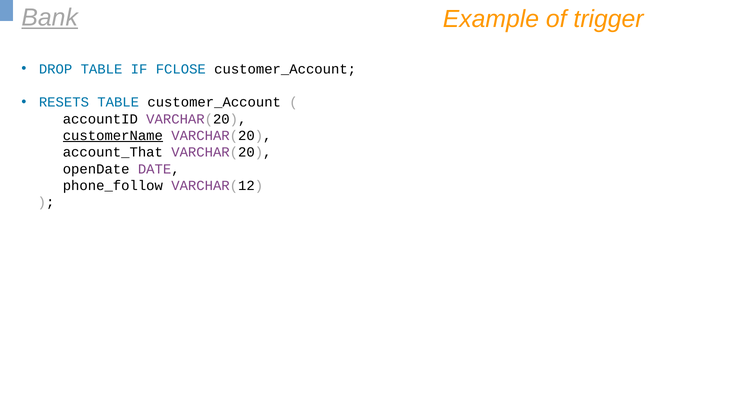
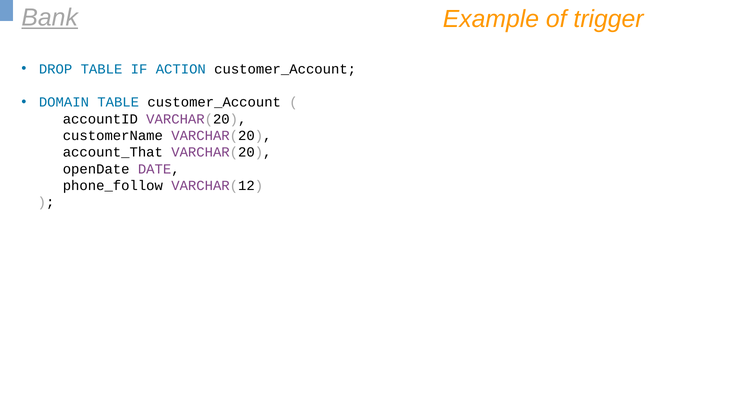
FCLOSE: FCLOSE -> ACTION
RESETS: RESETS -> DOMAIN
customerName underline: present -> none
